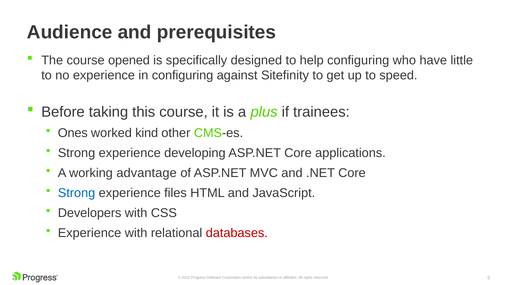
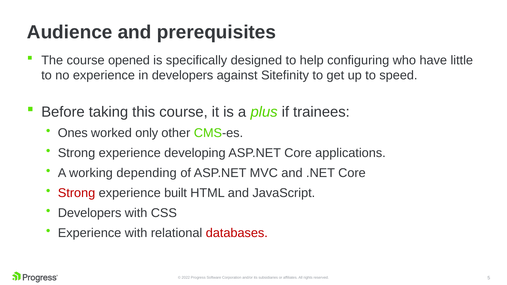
in configuring: configuring -> developers
kind: kind -> only
advantage: advantage -> depending
Strong at (77, 193) colour: blue -> red
files: files -> built
